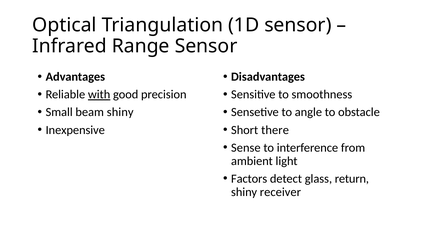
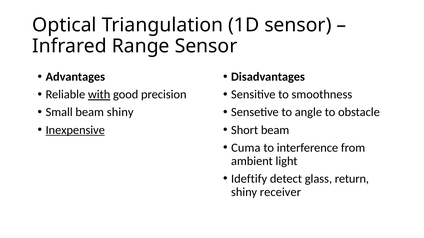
Inexpensive underline: none -> present
Short there: there -> beam
Sense: Sense -> Cuma
Factors: Factors -> Ideftify
